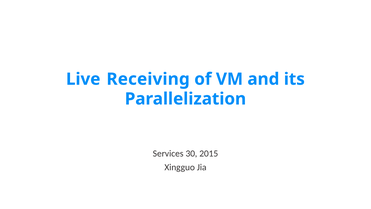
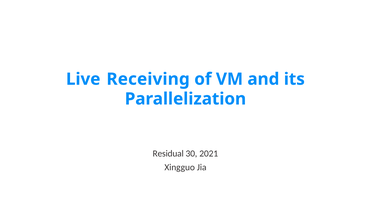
Services: Services -> Residual
2015: 2015 -> 2021
